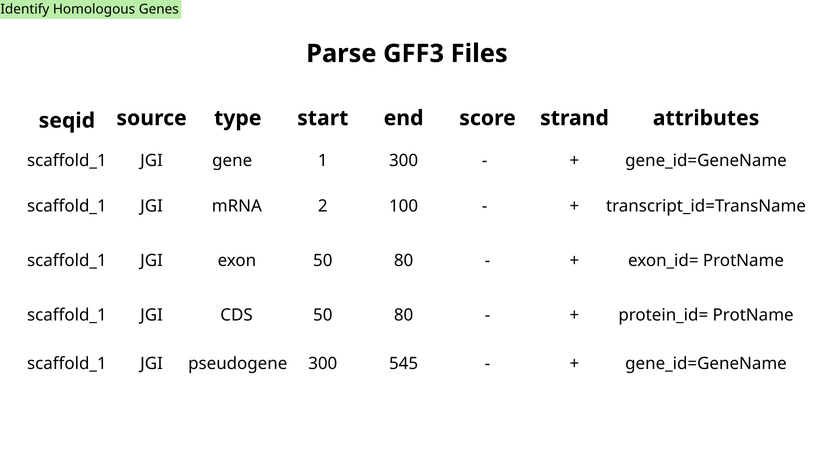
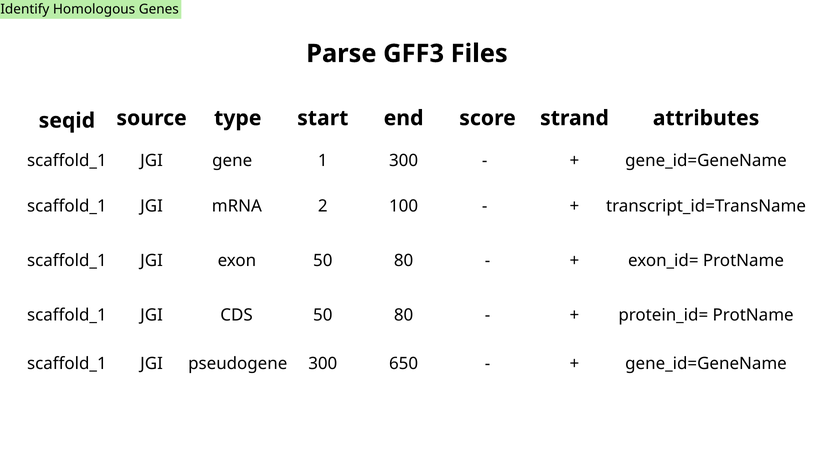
545: 545 -> 650
